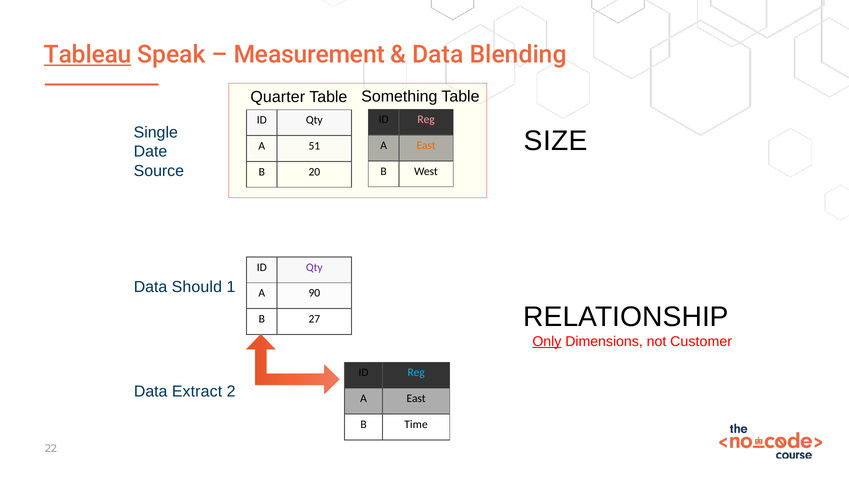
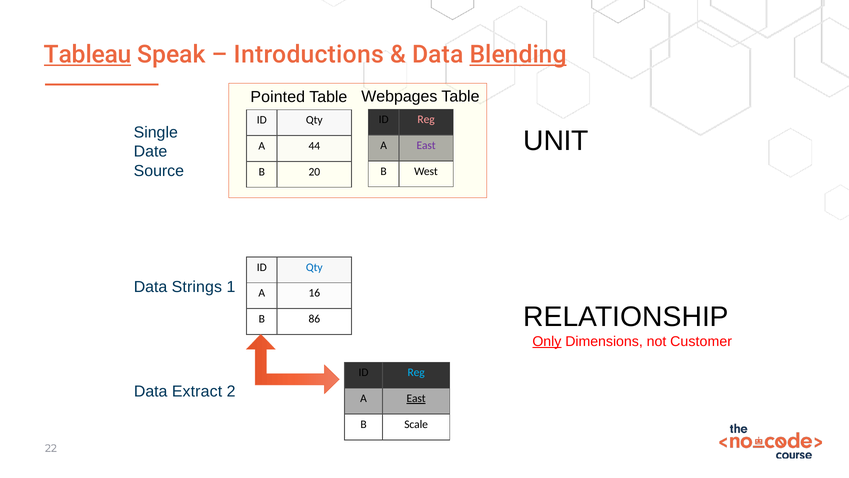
Measurement: Measurement -> Introductions
Blending underline: none -> present
Something: Something -> Webpages
Quarter: Quarter -> Pointed
SIZE: SIZE -> UNIT
East at (426, 145) colour: orange -> purple
51: 51 -> 44
Qty at (314, 267) colour: purple -> blue
Should: Should -> Strings
90: 90 -> 16
27: 27 -> 86
East at (416, 398) underline: none -> present
Time: Time -> Scale
